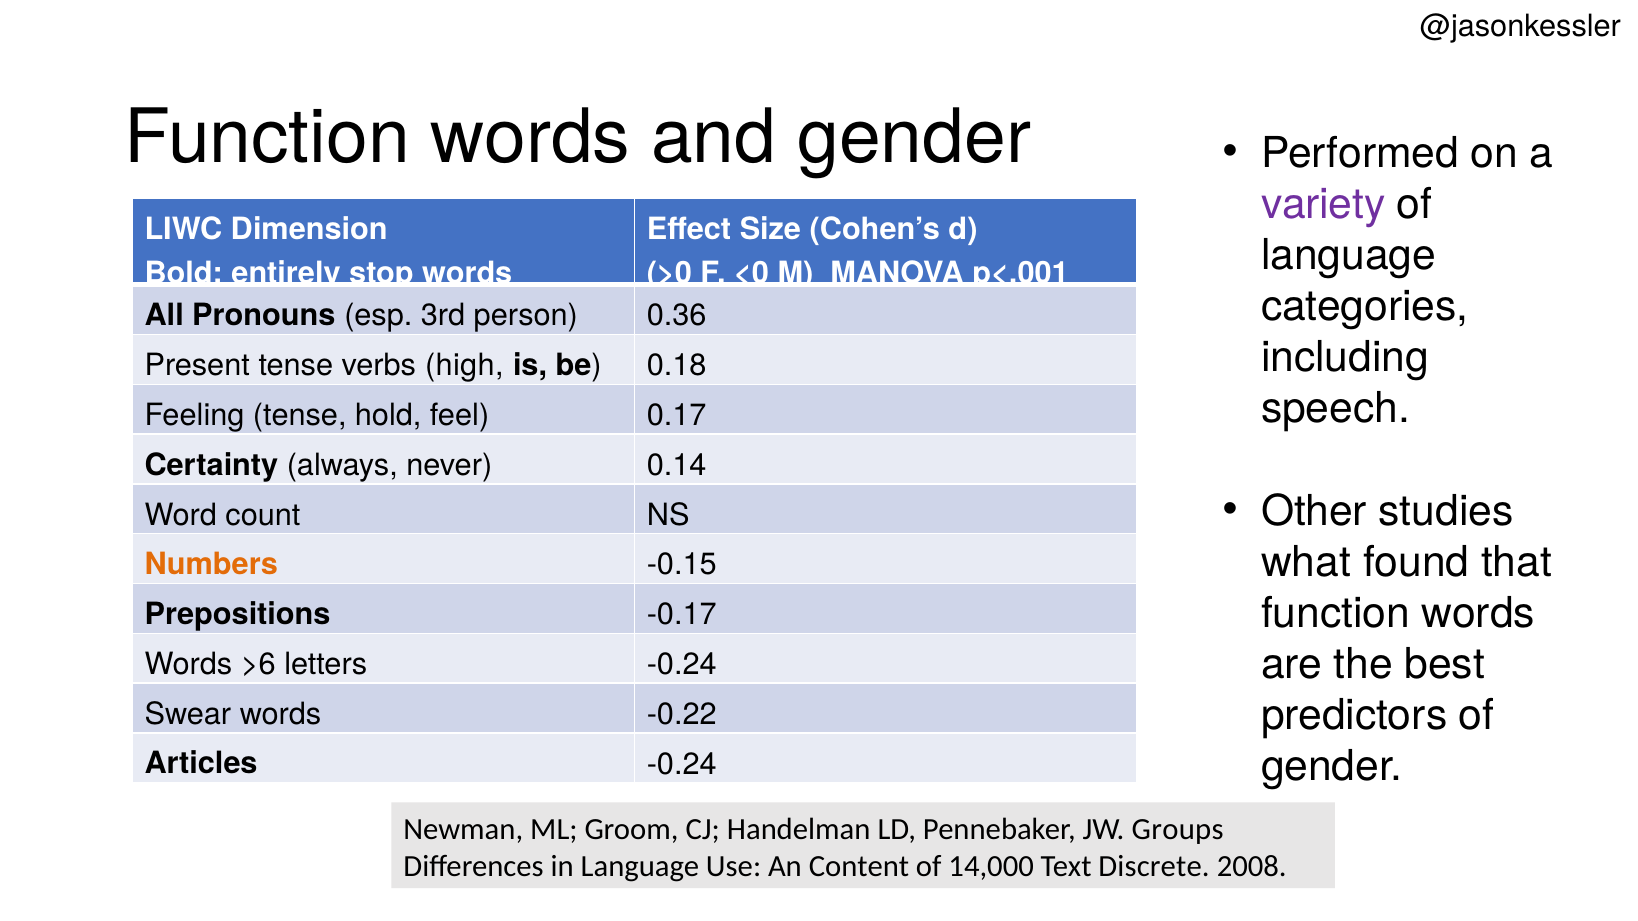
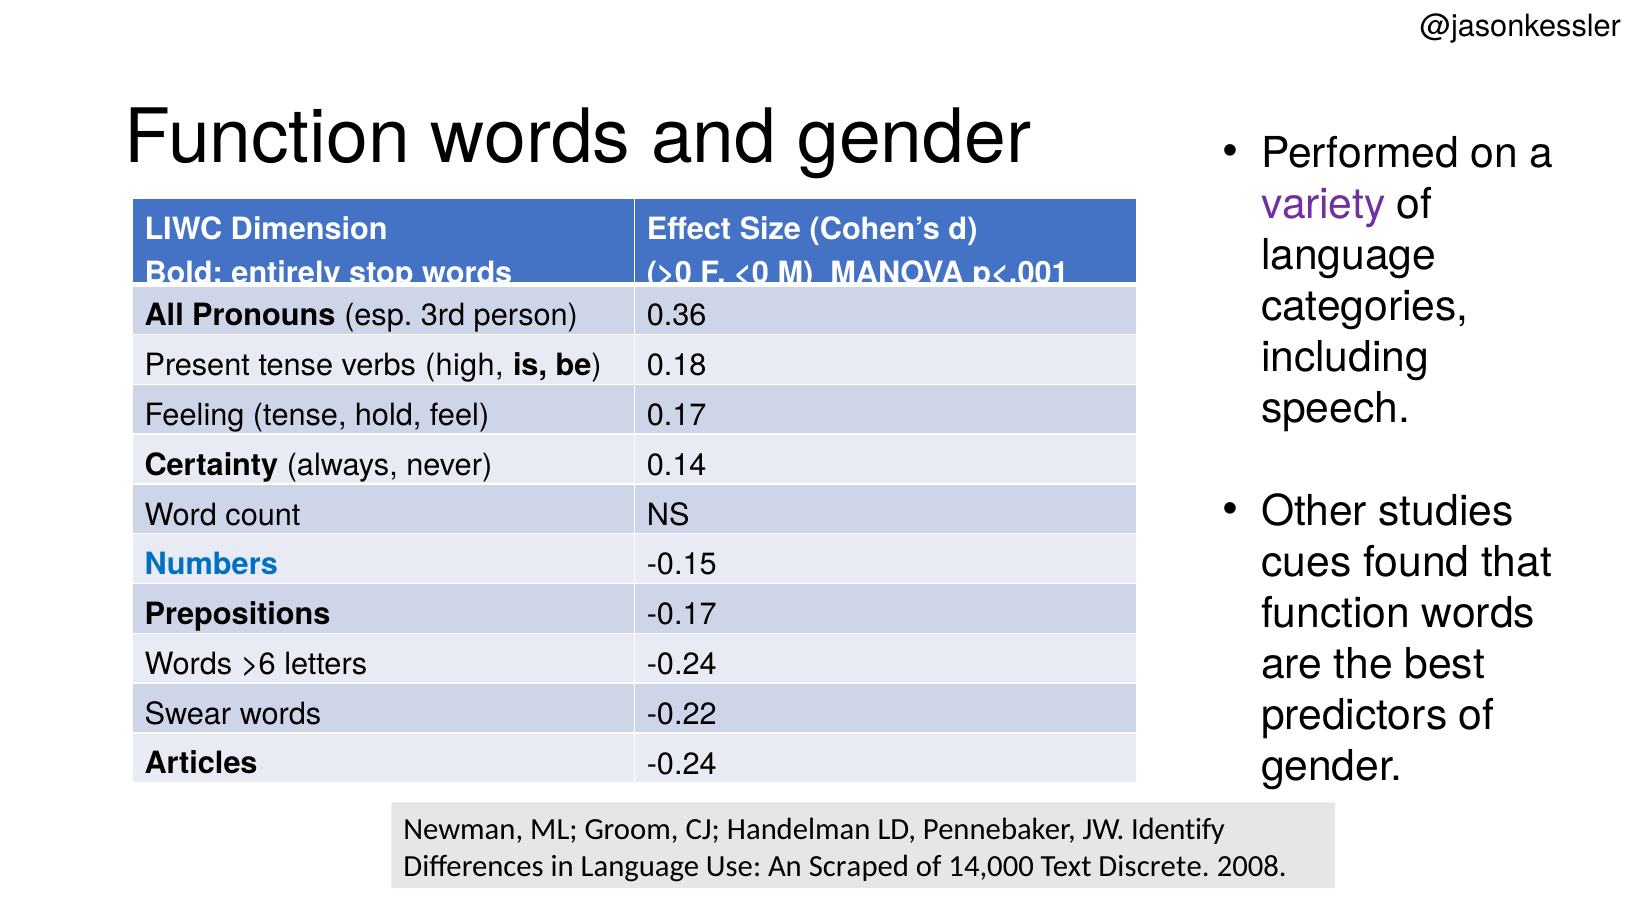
what: what -> cues
Numbers colour: orange -> blue
Groups: Groups -> Identify
Content: Content -> Scraped
